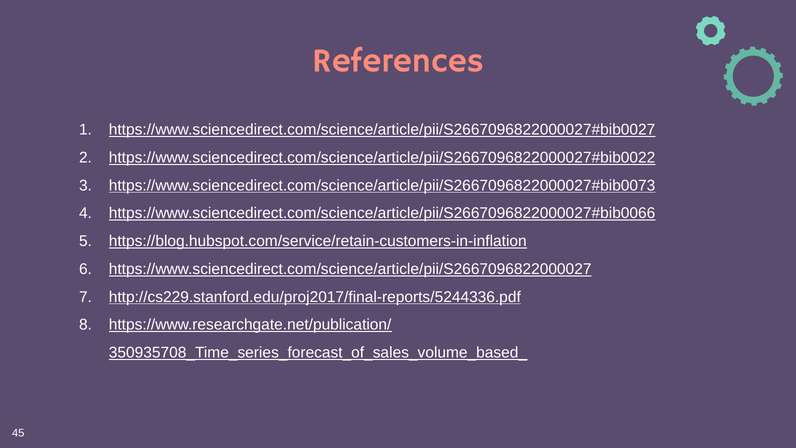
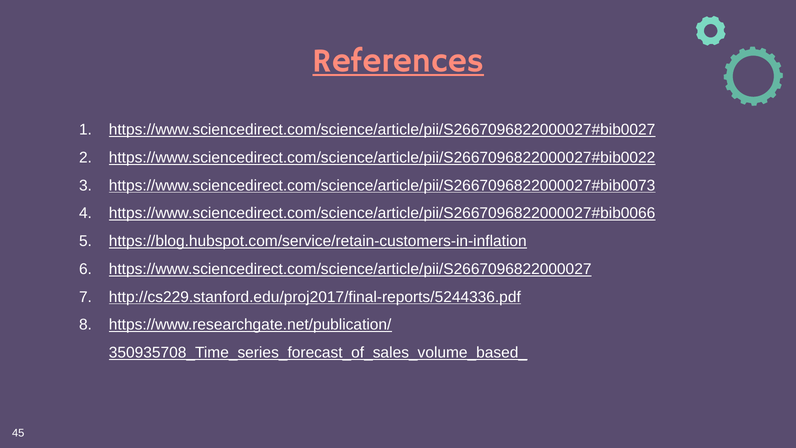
References underline: none -> present
